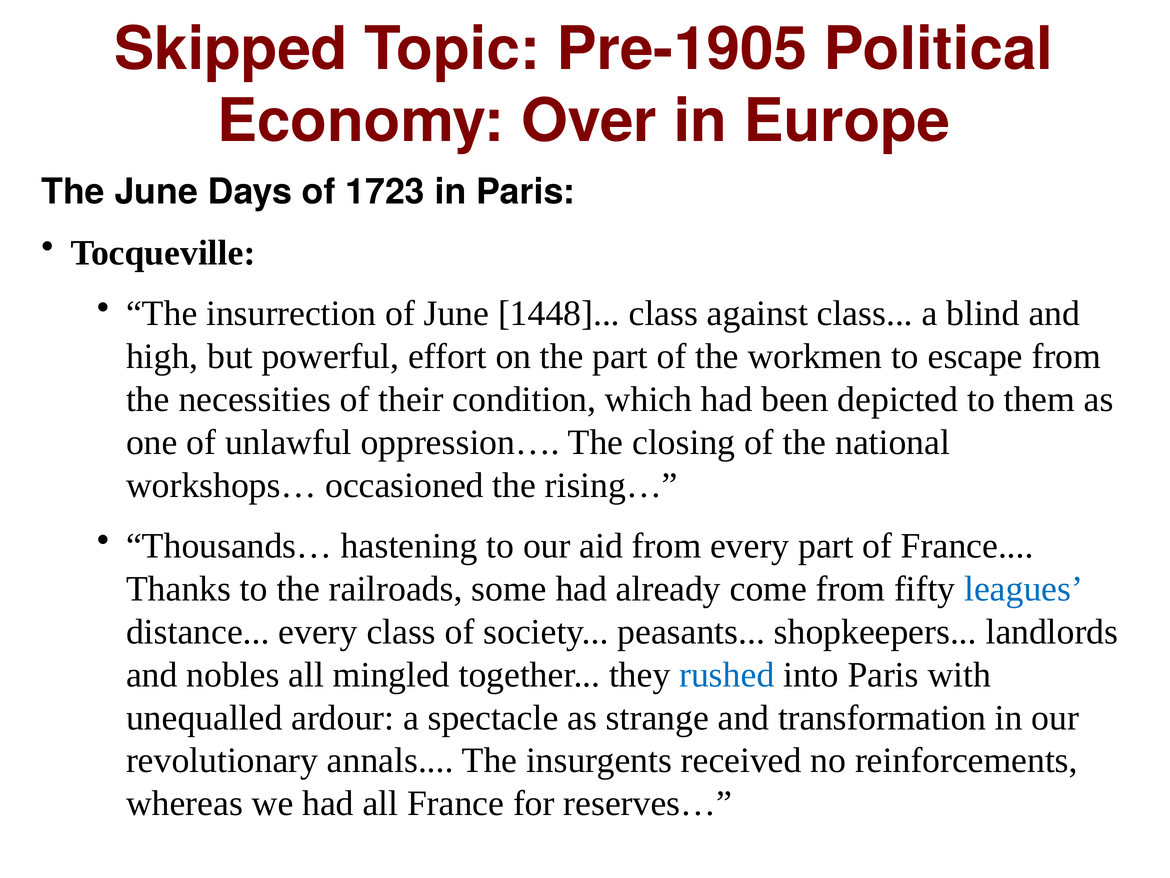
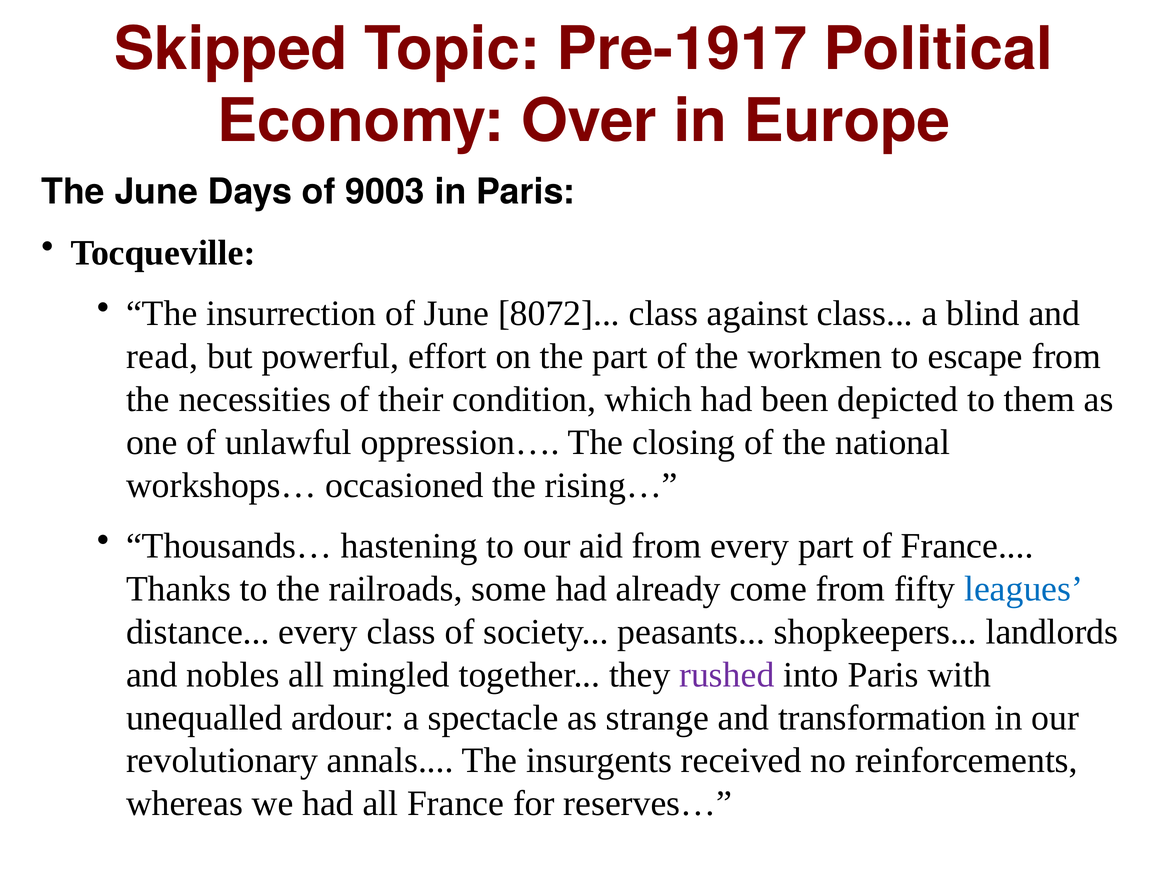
Pre-1905: Pre-1905 -> Pre-1917
1723: 1723 -> 9003
1448: 1448 -> 8072
high: high -> read
rushed colour: blue -> purple
